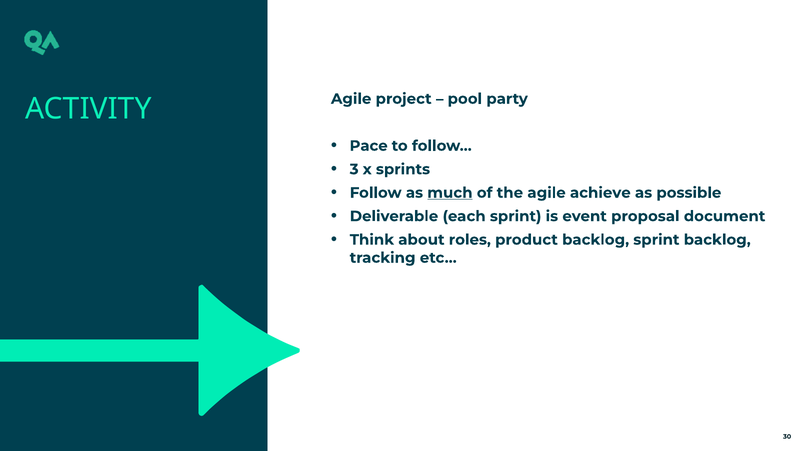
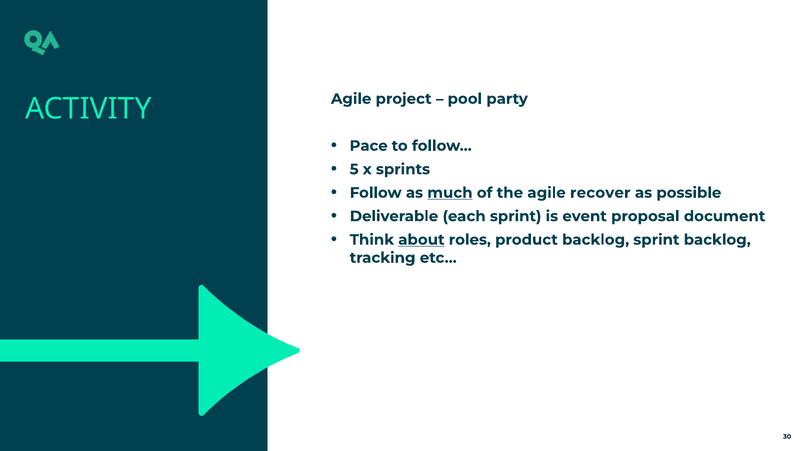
3: 3 -> 5
achieve: achieve -> recover
about underline: none -> present
